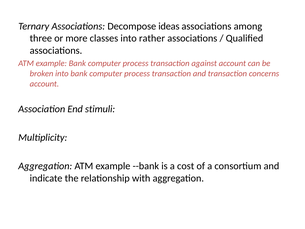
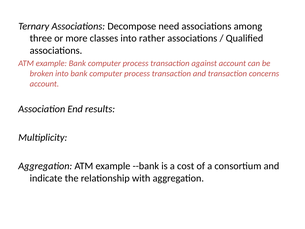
ideas: ideas -> need
stimuli: stimuli -> results
